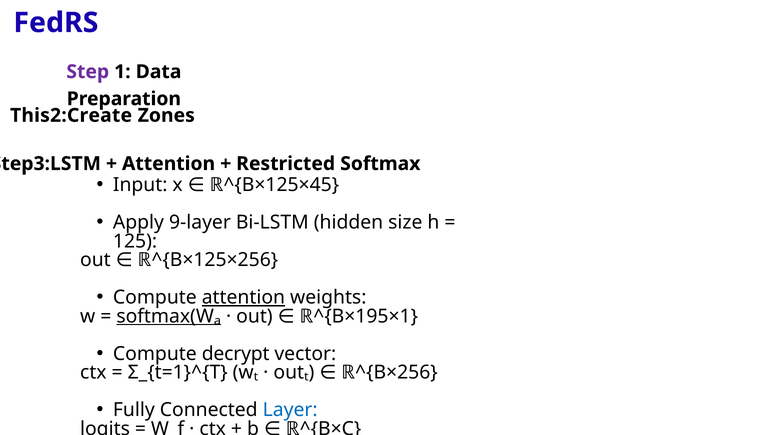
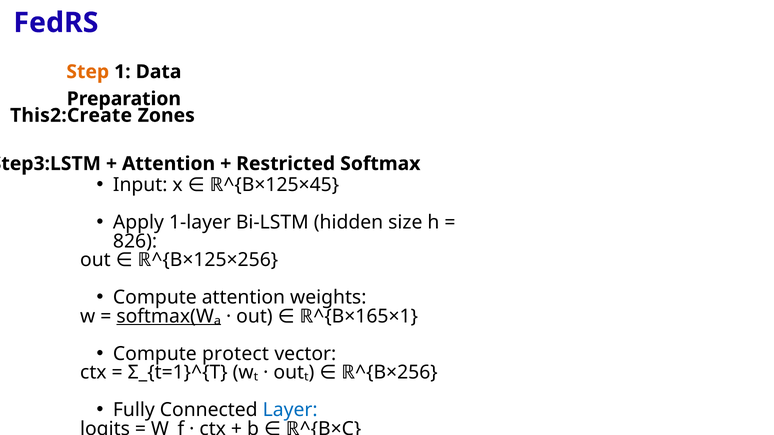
Step colour: purple -> orange
9-layer: 9-layer -> 1-layer
125: 125 -> 826
attention at (243, 298) underline: present -> none
ℝ^{B×195×1: ℝ^{B×195×1 -> ℝ^{B×165×1
decrypt: decrypt -> protect
